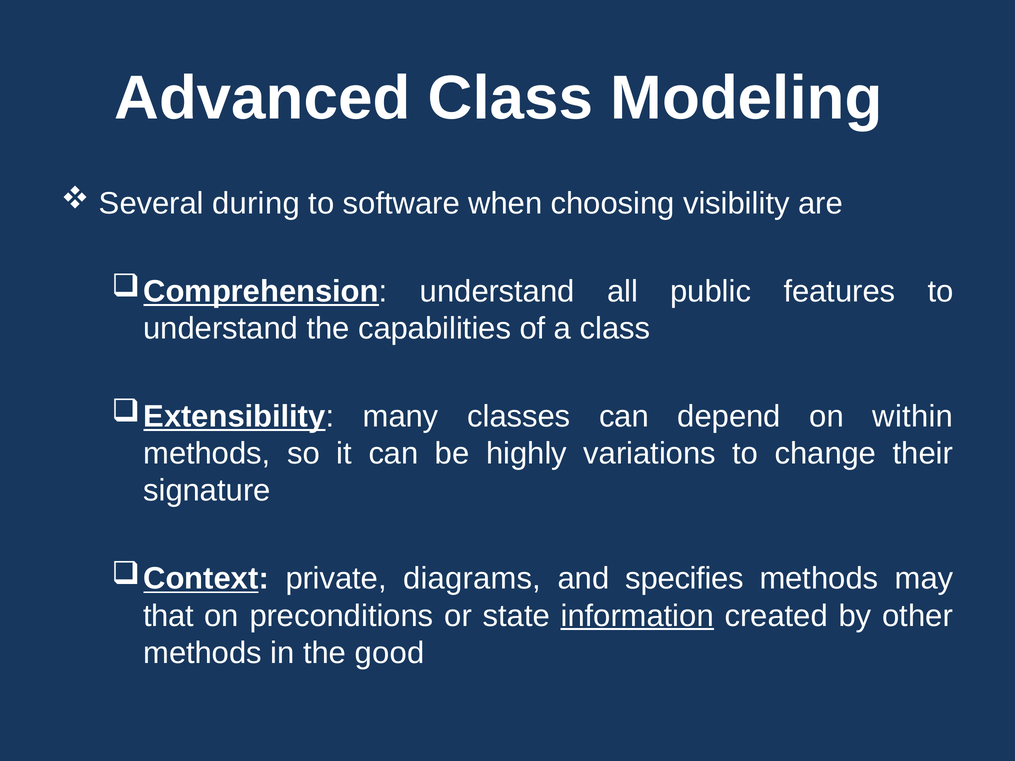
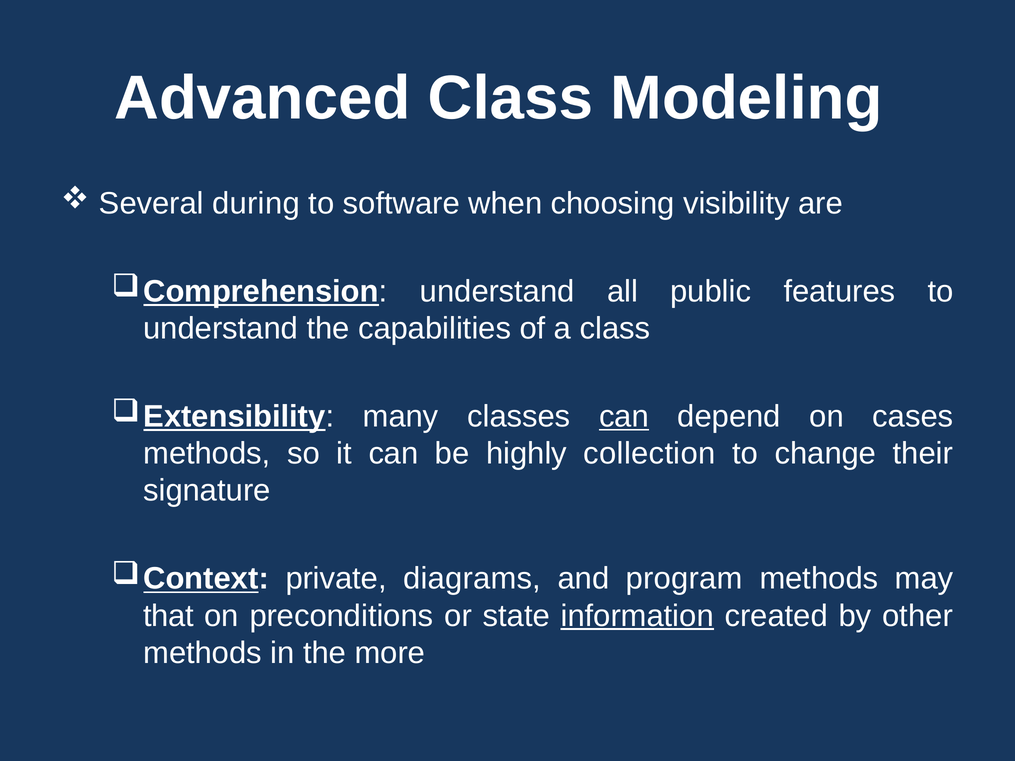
can at (624, 417) underline: none -> present
within: within -> cases
variations: variations -> collection
specifies: specifies -> program
good: good -> more
